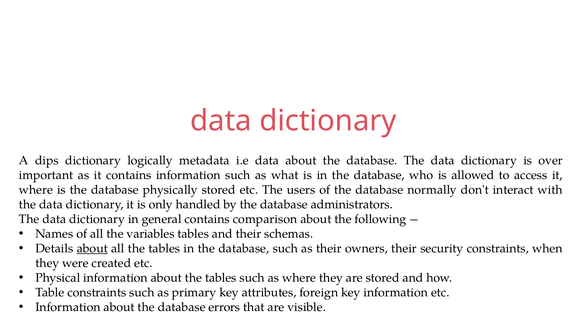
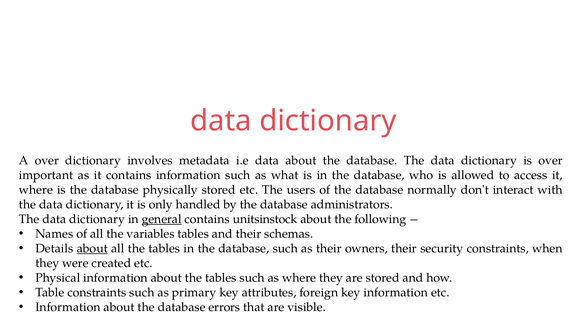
A dips: dips -> over
logically: logically -> involves
general underline: none -> present
comparison: comparison -> unitsinstock
